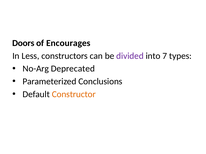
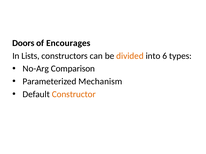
Less: Less -> Lists
divided colour: purple -> orange
7: 7 -> 6
Deprecated: Deprecated -> Comparison
Conclusions: Conclusions -> Mechanism
